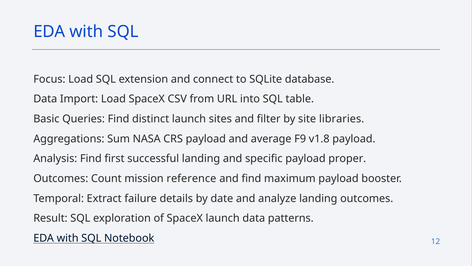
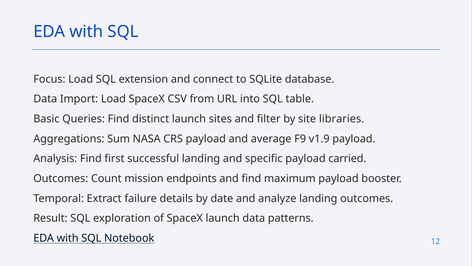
v1.8: v1.8 -> v1.9
proper: proper -> carried
reference: reference -> endpoints
